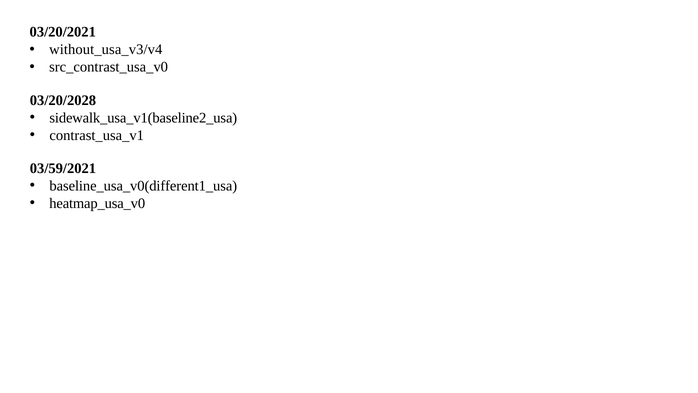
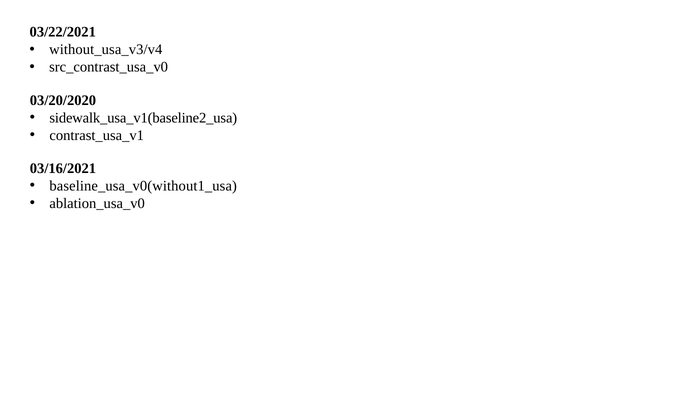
03/20/2021: 03/20/2021 -> 03/22/2021
03/20/2028: 03/20/2028 -> 03/20/2020
03/59/2021: 03/59/2021 -> 03/16/2021
baseline_usa_v0(different1_usa: baseline_usa_v0(different1_usa -> baseline_usa_v0(without1_usa
heatmap_usa_v0: heatmap_usa_v0 -> ablation_usa_v0
